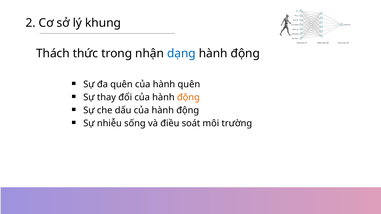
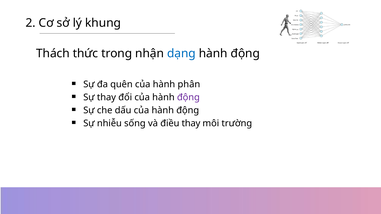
hành quên: quên -> phân
động at (188, 98) colour: orange -> purple
điều soát: soát -> thay
